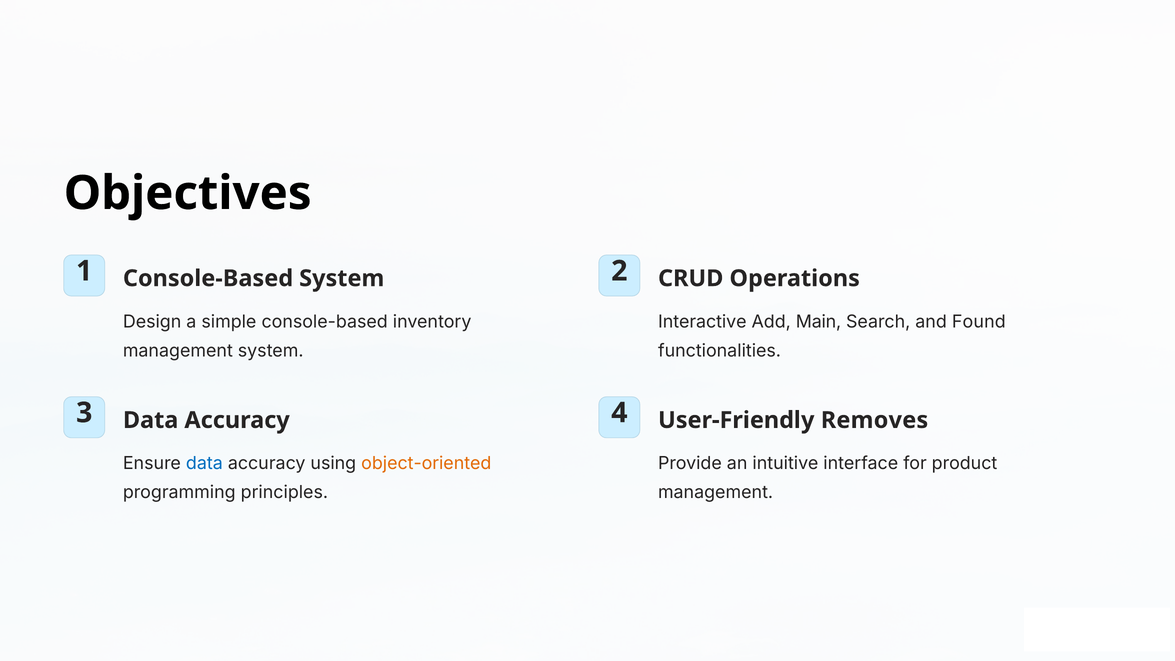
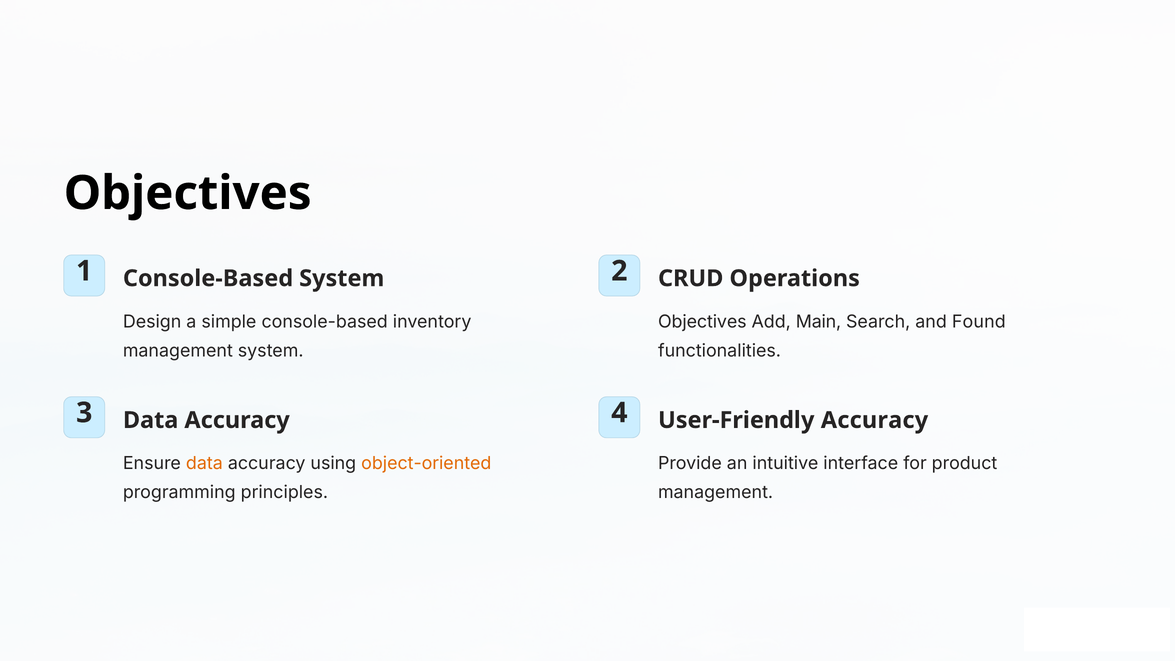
Interactive at (702, 322): Interactive -> Objectives
User-Friendly Removes: Removes -> Accuracy
data at (204, 463) colour: blue -> orange
